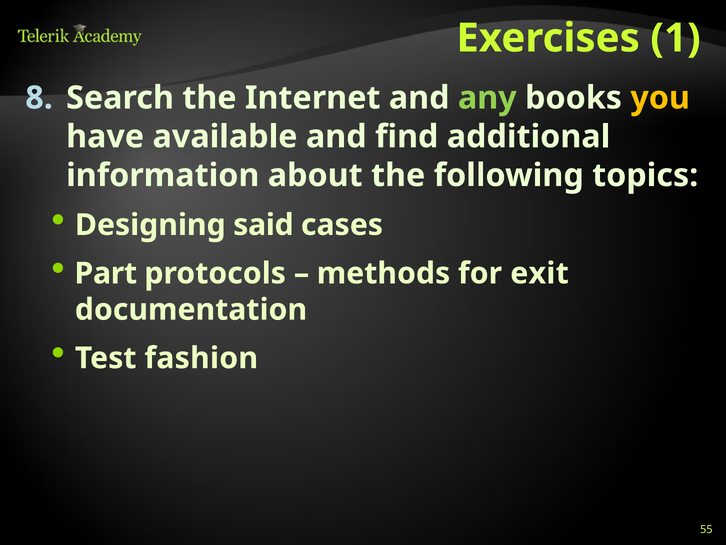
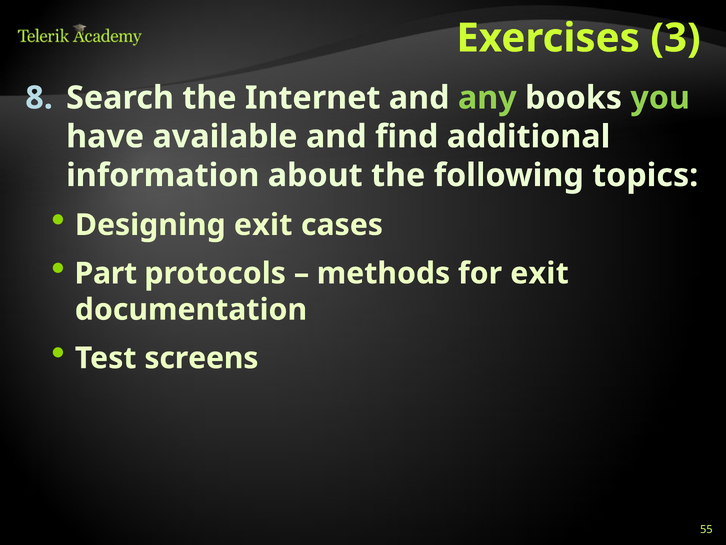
1: 1 -> 3
you colour: yellow -> light green
Designing said: said -> exit
fashion: fashion -> screens
